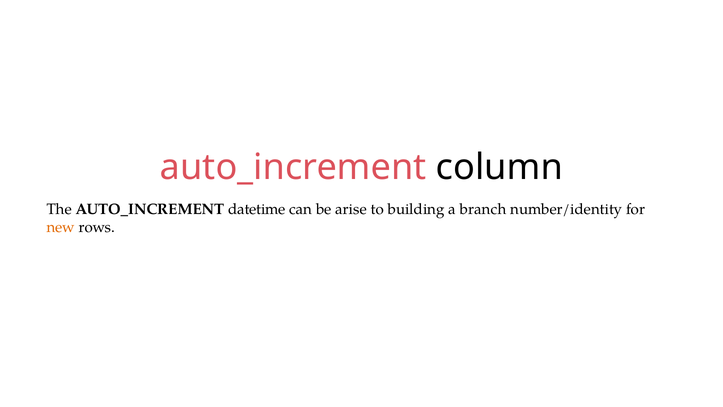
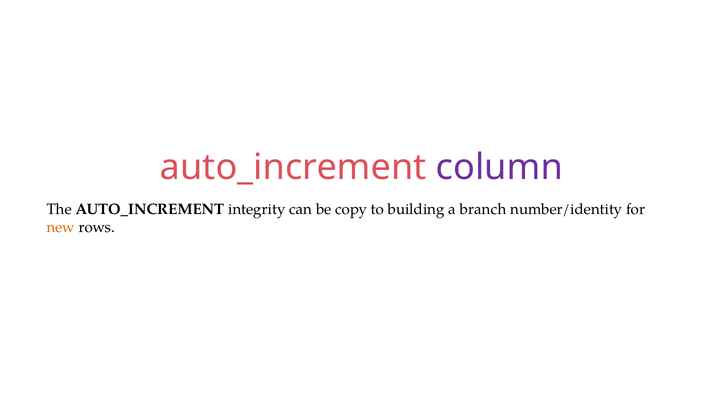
column colour: black -> purple
datetime: datetime -> integrity
arise: arise -> copy
